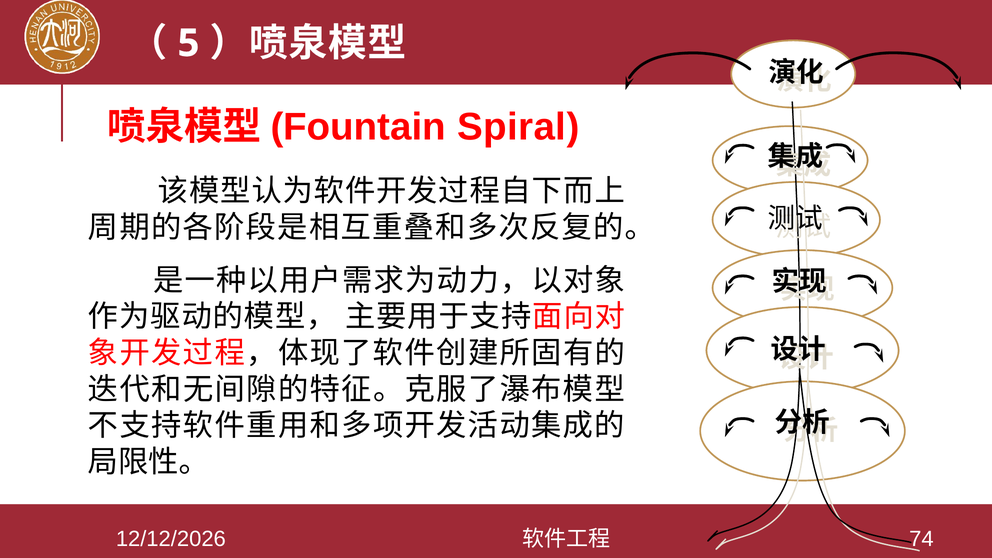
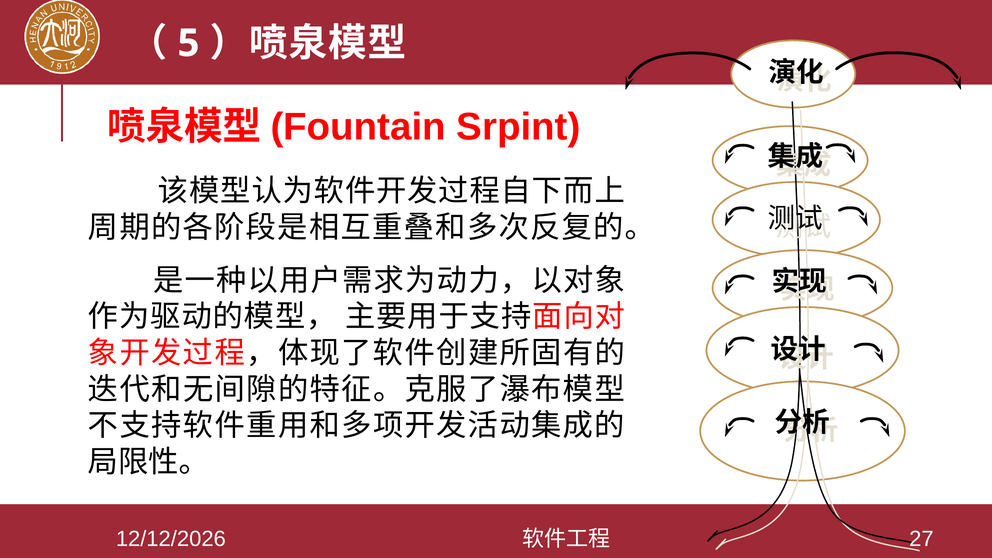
Spiral: Spiral -> Srpint
74: 74 -> 27
